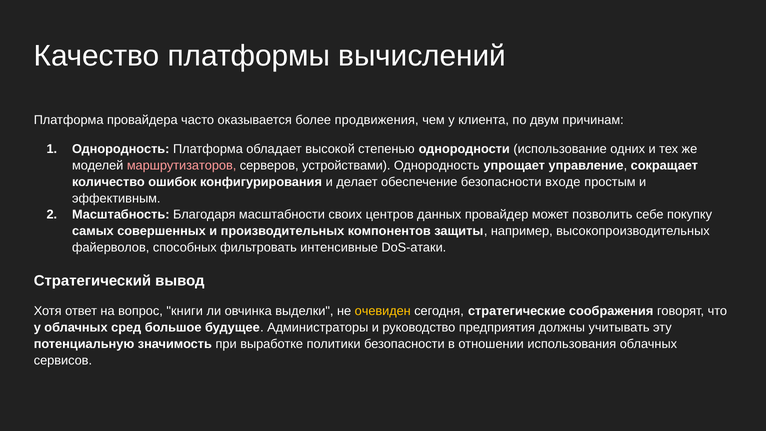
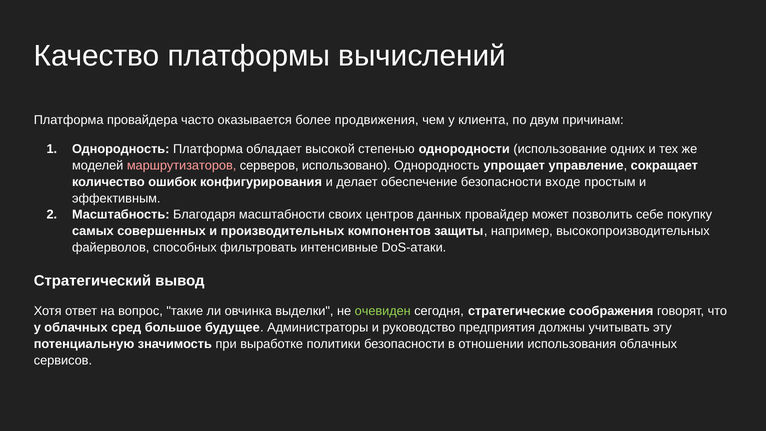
устройствами: устройствами -> использовано
книги: книги -> такие
очевиден colour: yellow -> light green
